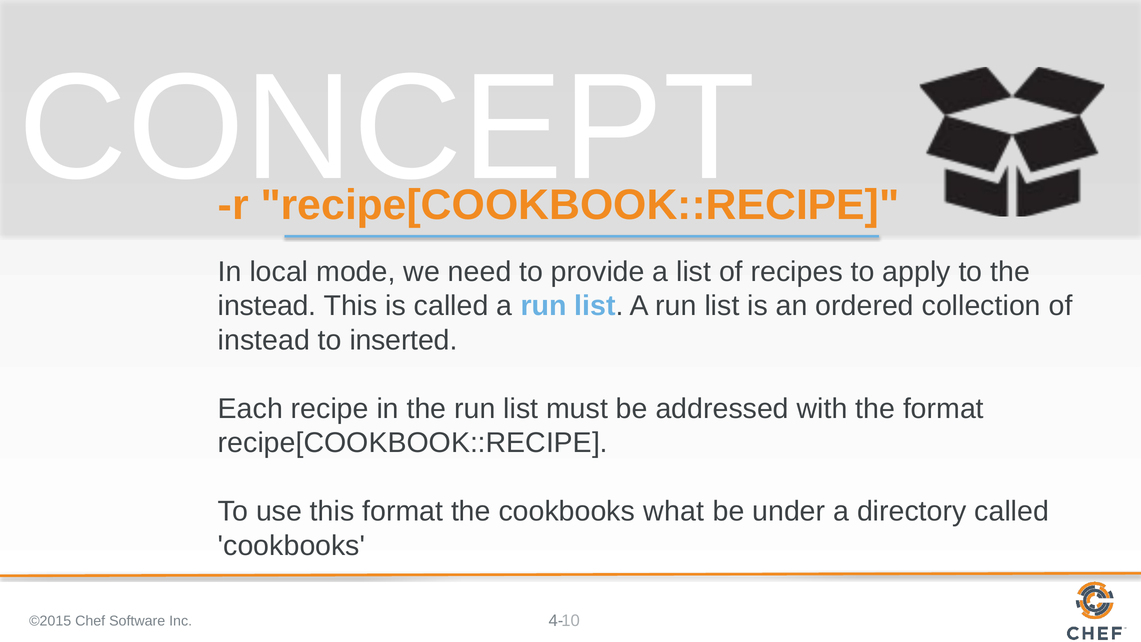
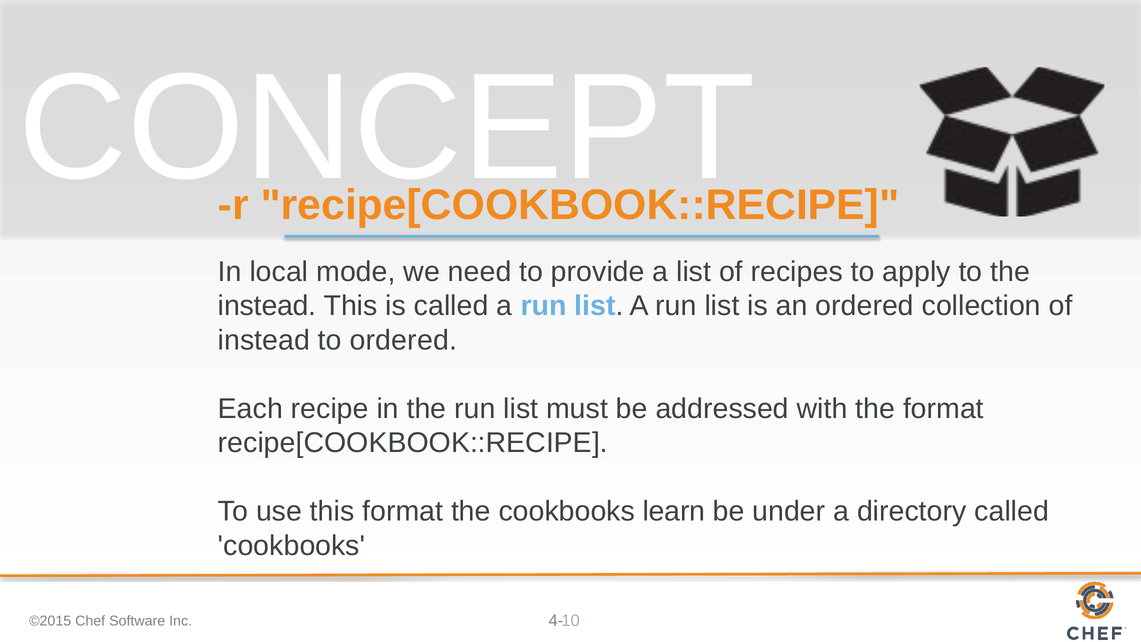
to inserted: inserted -> ordered
what: what -> learn
